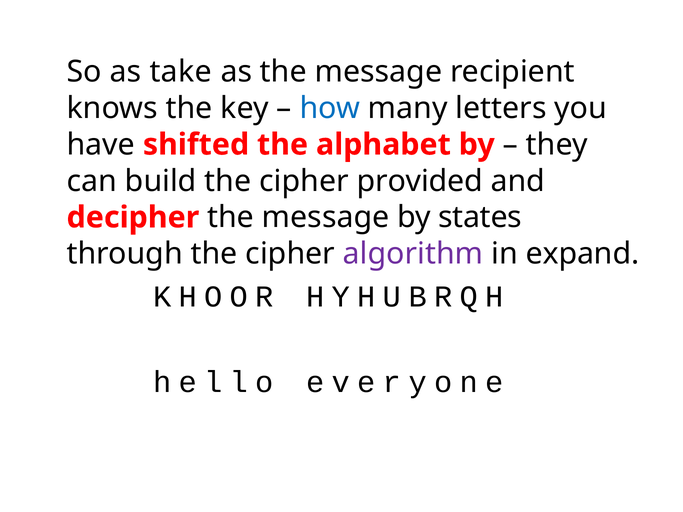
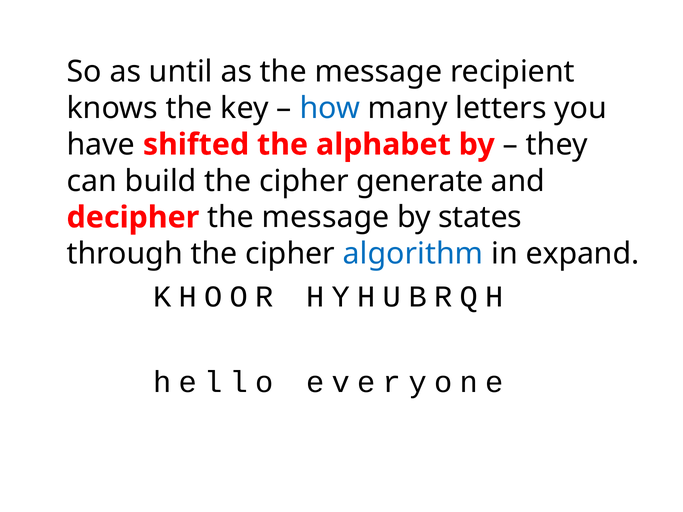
take: take -> until
provided: provided -> generate
algorithm colour: purple -> blue
